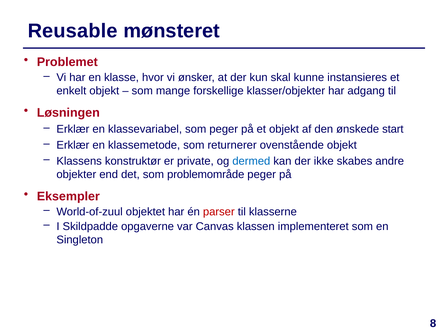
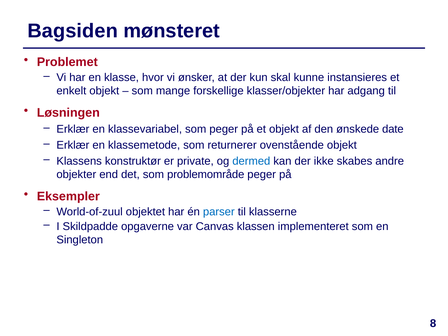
Reusable: Reusable -> Bagsiden
start: start -> date
parser colour: red -> blue
